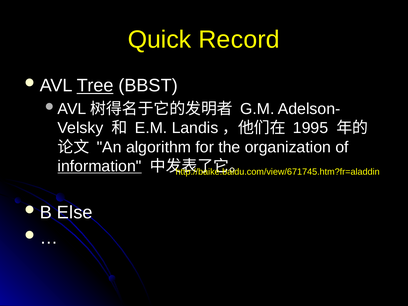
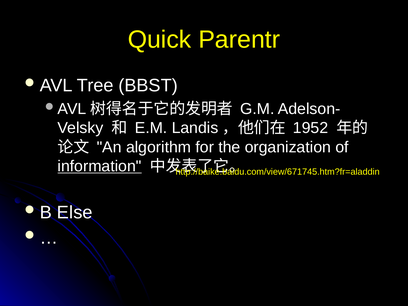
Record: Record -> Parentr
Tree underline: present -> none
1995: 1995 -> 1952
